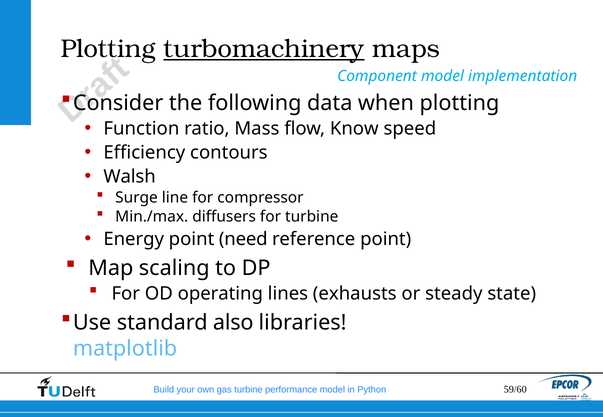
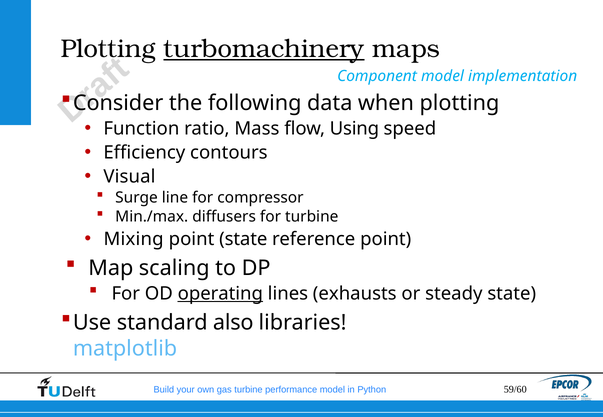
Know: Know -> Using
Walsh: Walsh -> Visual
Energy: Energy -> Mixing
point need: need -> state
operating underline: none -> present
